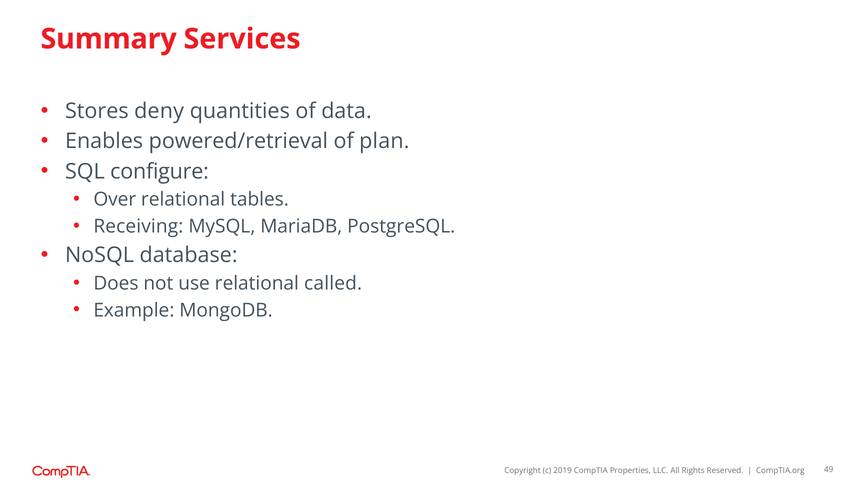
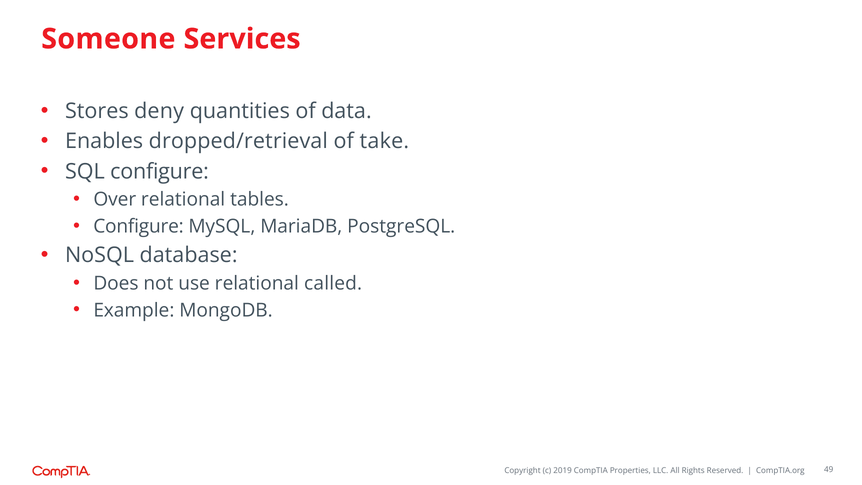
Summary: Summary -> Someone
powered/retrieval: powered/retrieval -> dropped/retrieval
plan: plan -> take
Receiving at (138, 226): Receiving -> Configure
